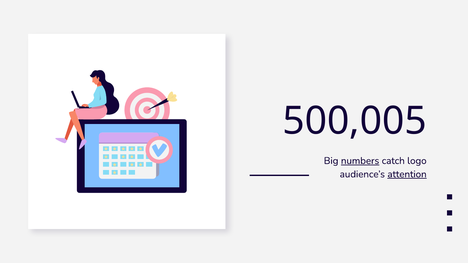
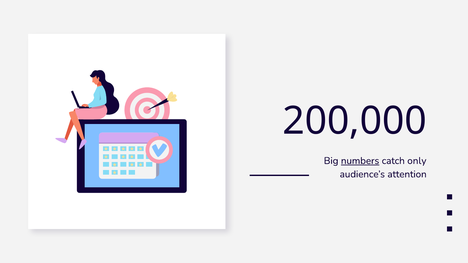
500,005: 500,005 -> 200,000
logo: logo -> only
attention underline: present -> none
